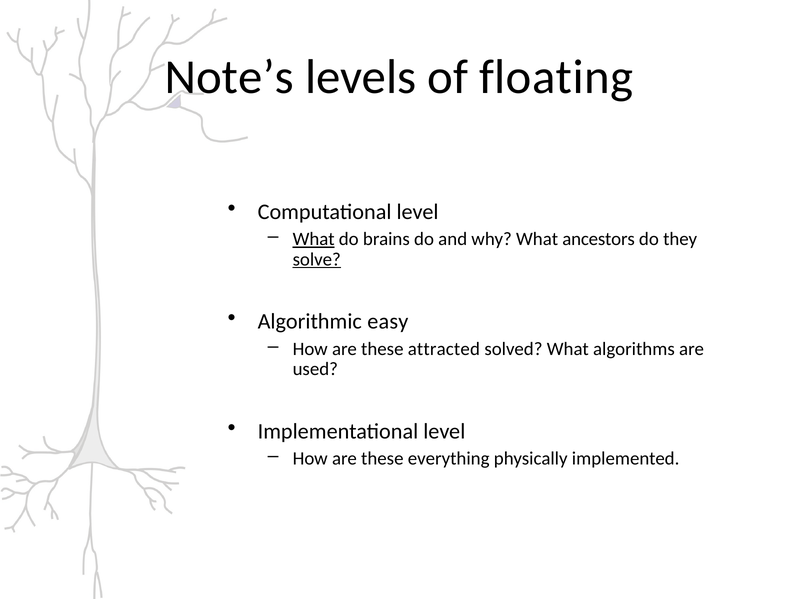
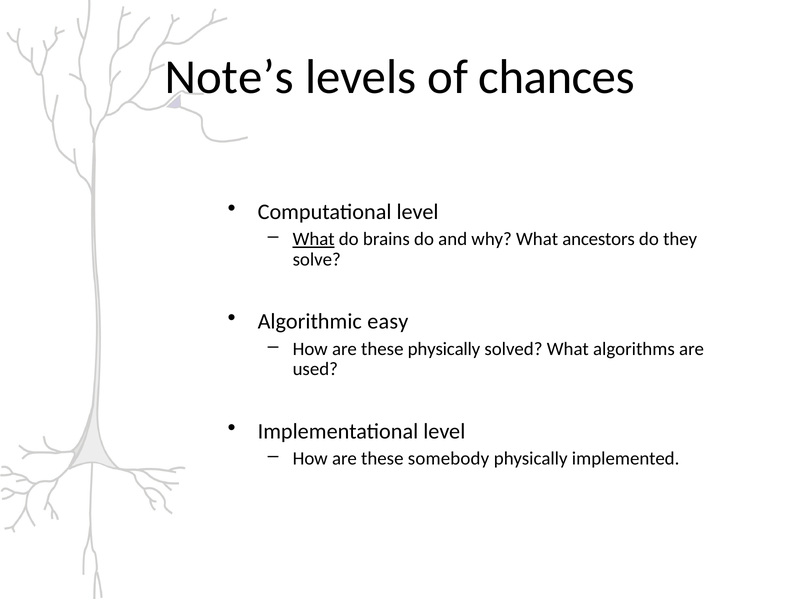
floating: floating -> chances
solve underline: present -> none
these attracted: attracted -> physically
everything: everything -> somebody
